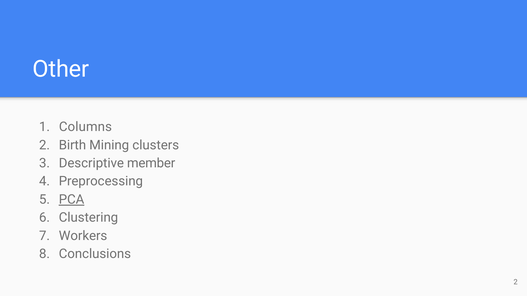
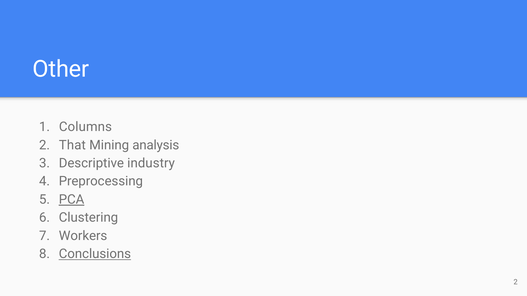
Birth: Birth -> That
clusters: clusters -> analysis
member: member -> industry
Conclusions underline: none -> present
